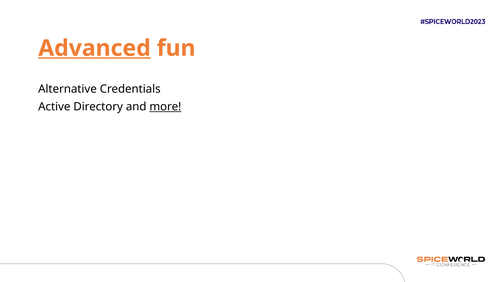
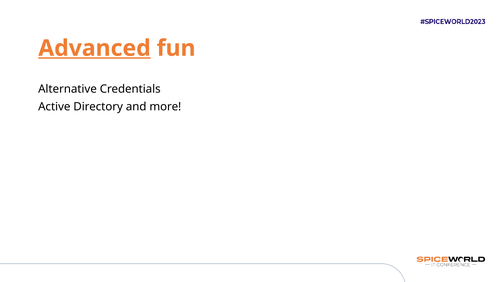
more underline: present -> none
